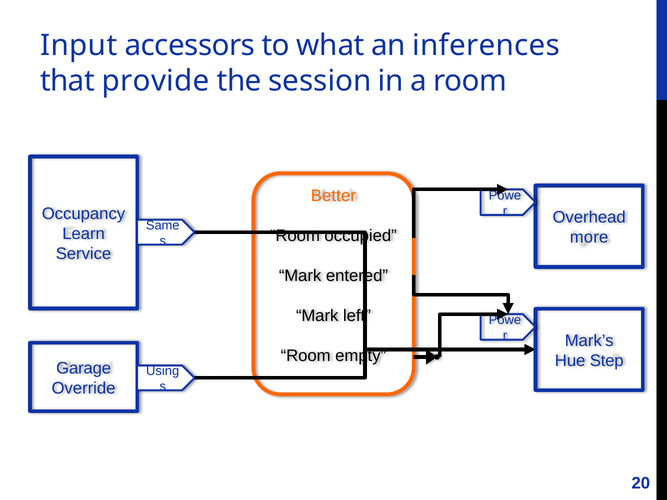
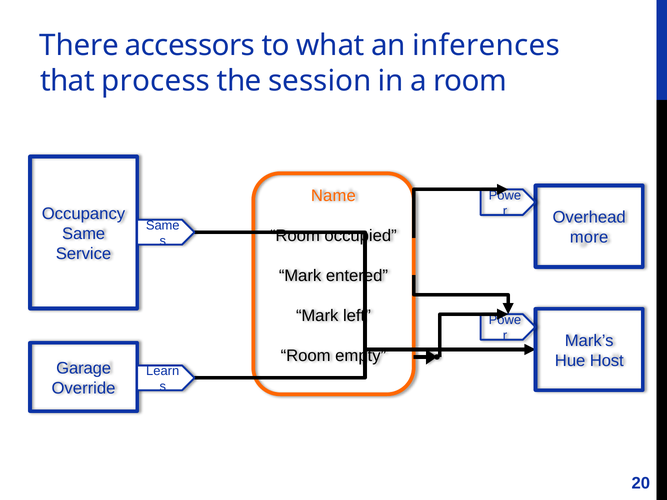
Input: Input -> There
provide: provide -> process
Better: Better -> Name
Learn at (84, 234): Learn -> Same
Step: Step -> Host
Using: Using -> Learn
